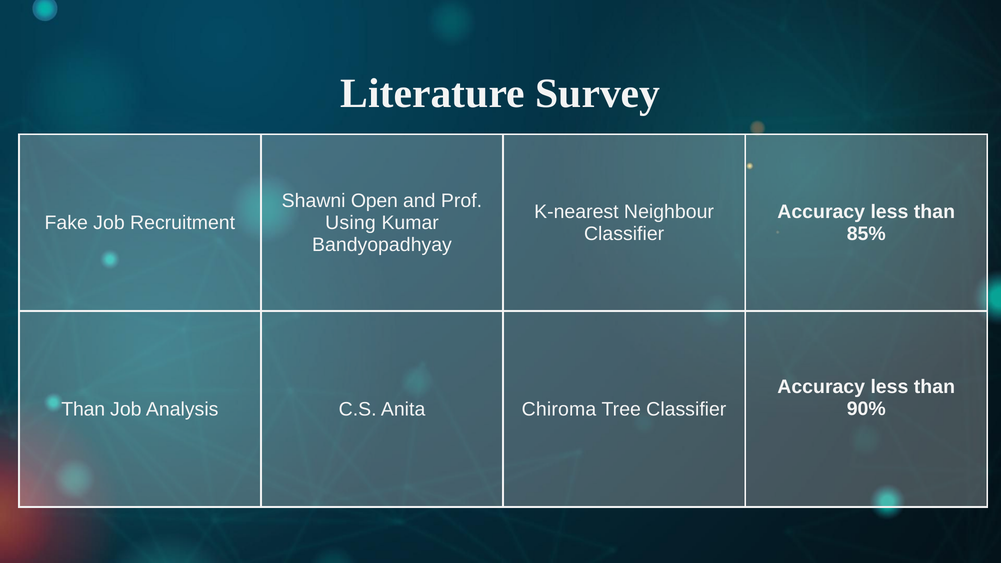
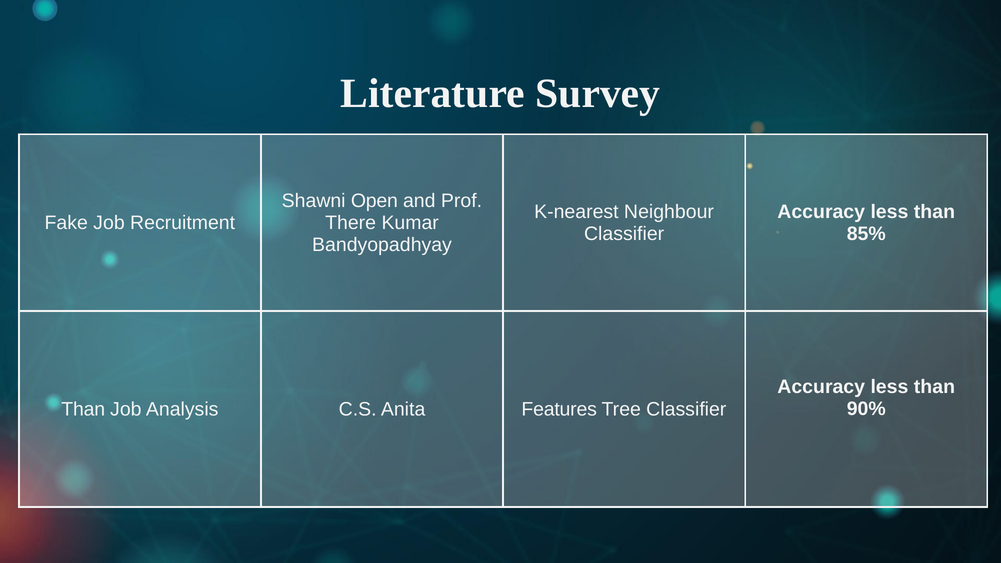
Using: Using -> There
Chiroma: Chiroma -> Features
